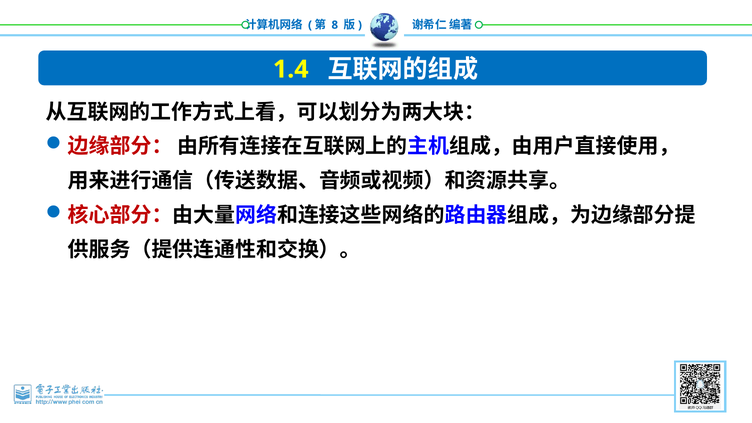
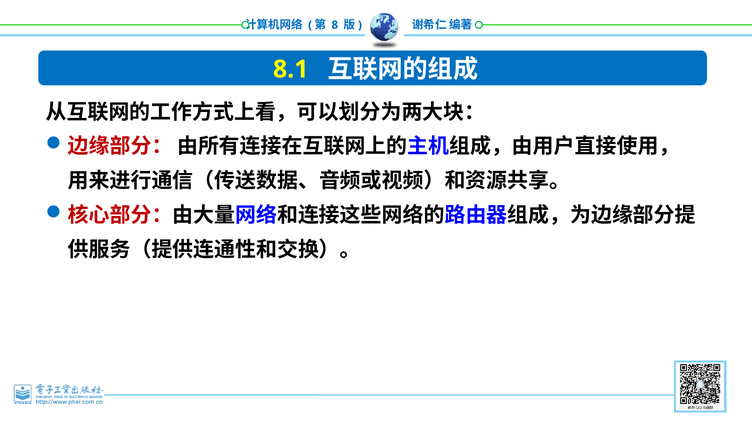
1.4: 1.4 -> 8.1
